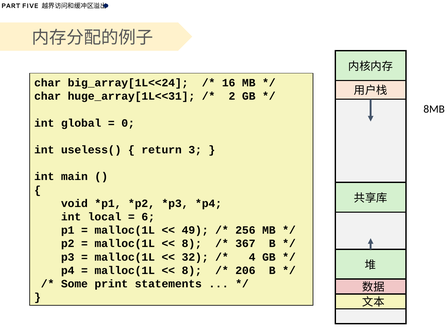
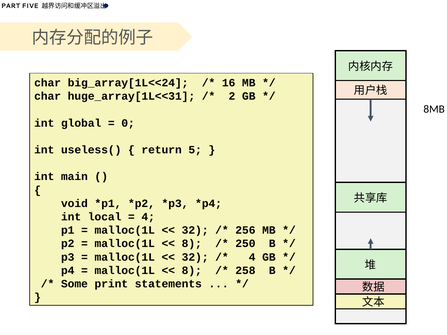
3: 3 -> 5
6 at (148, 217): 6 -> 4
49 at (195, 230): 49 -> 32
367: 367 -> 250
206: 206 -> 258
